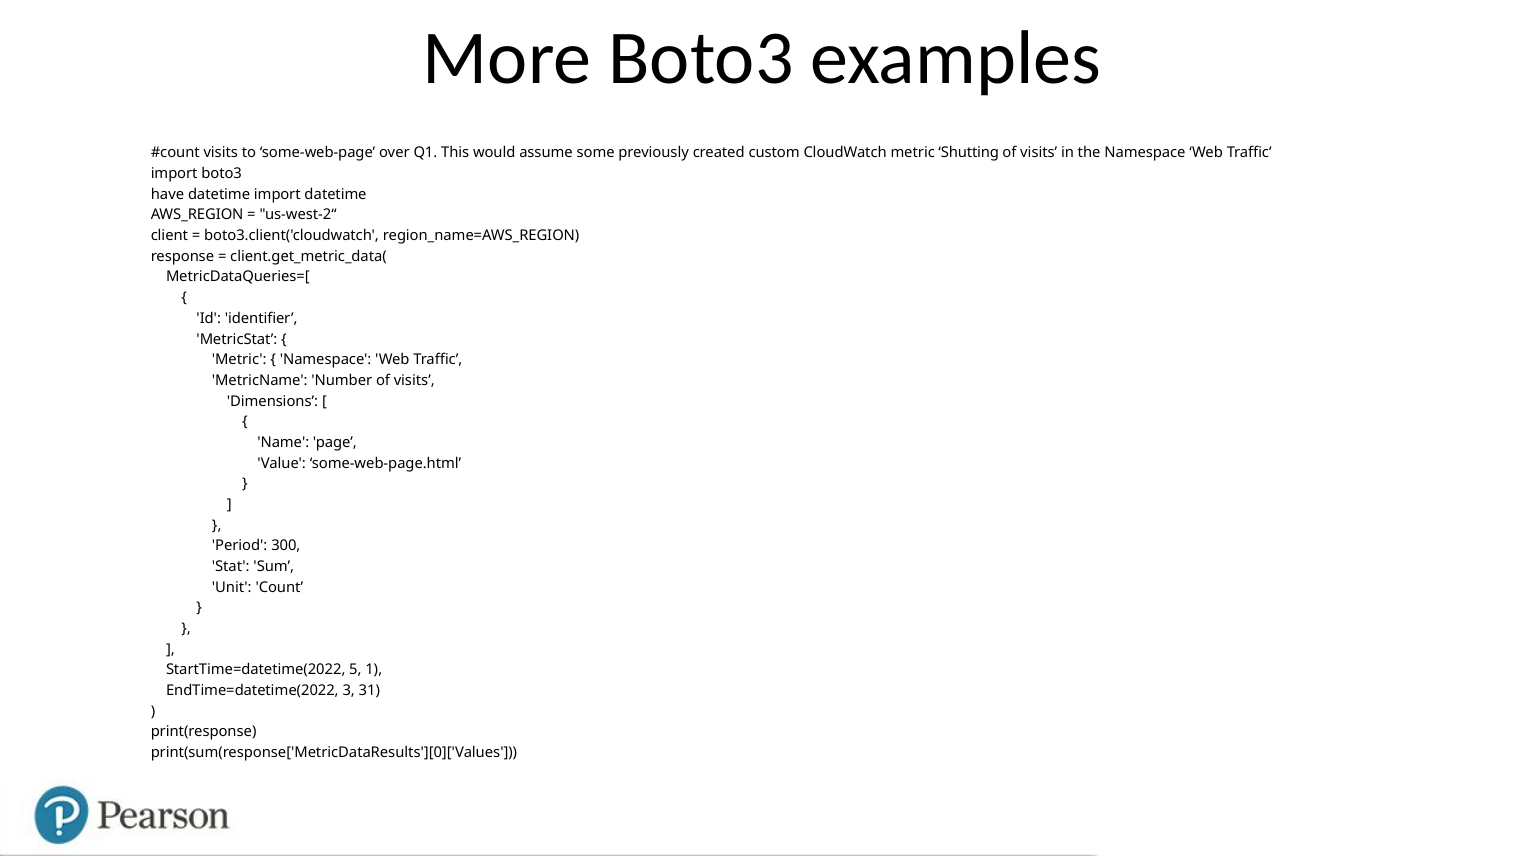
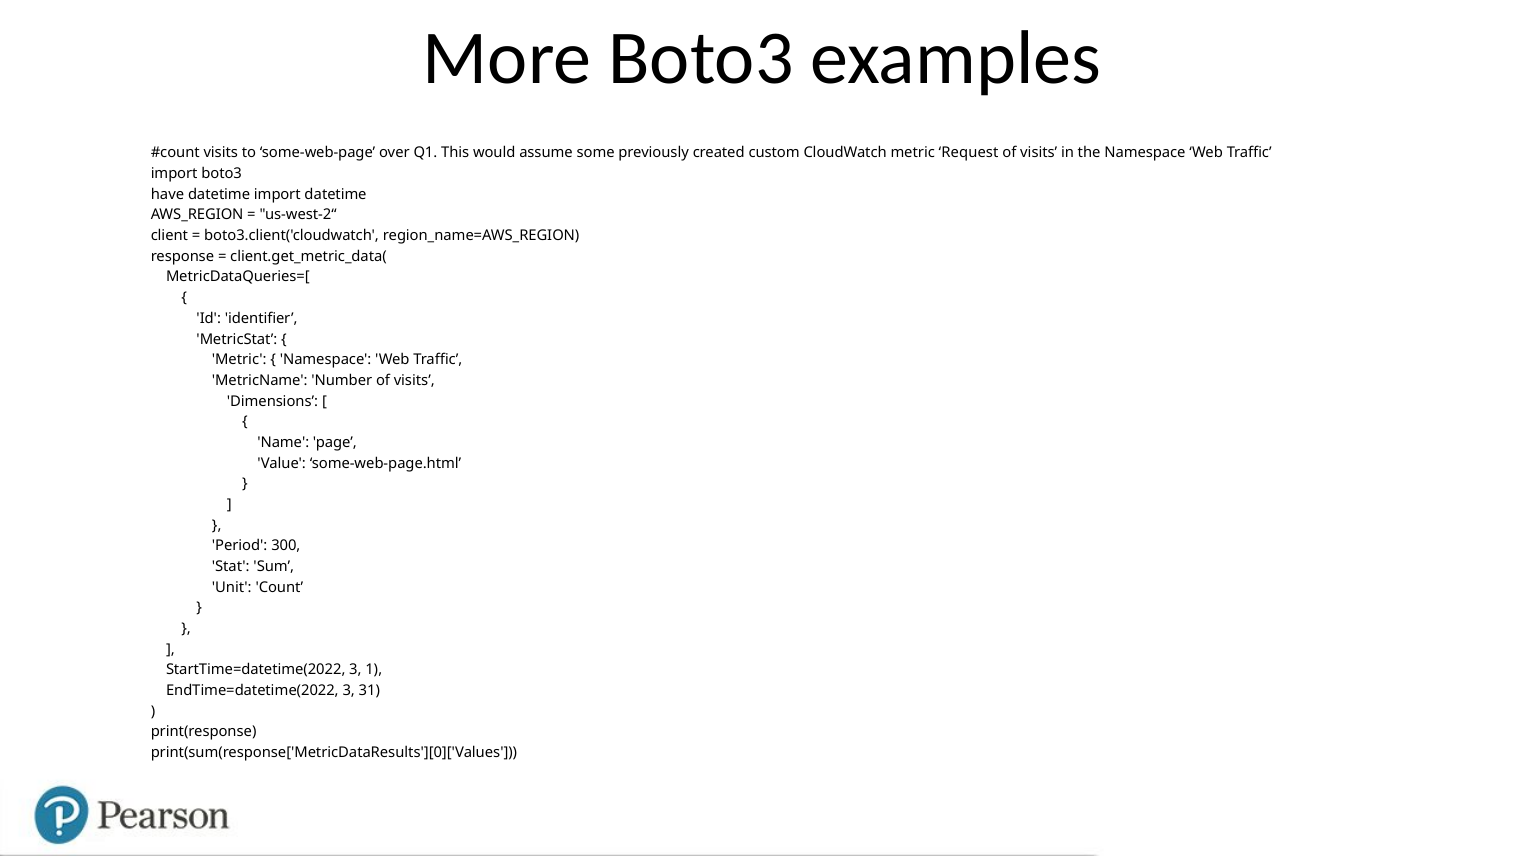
Shutting: Shutting -> Request
StartTime=datetime(2022 5: 5 -> 3
